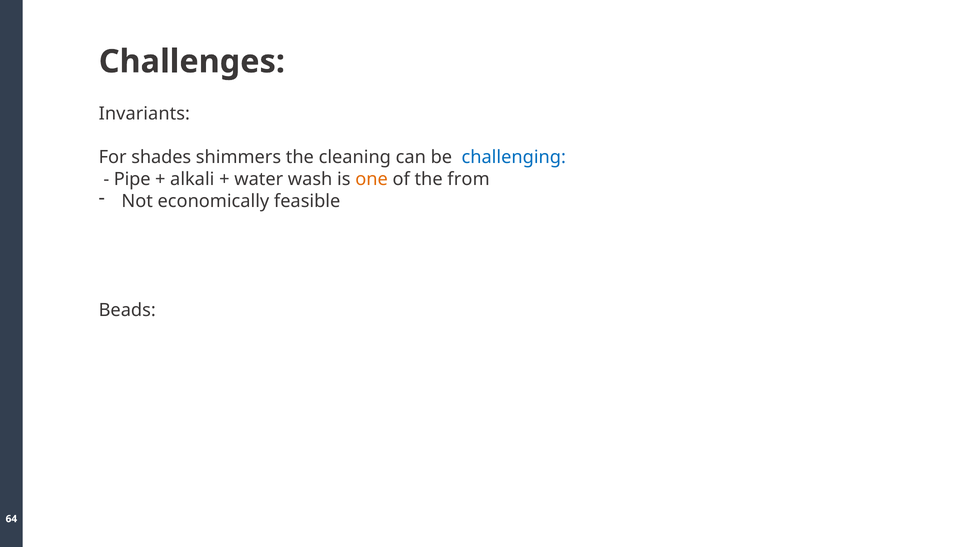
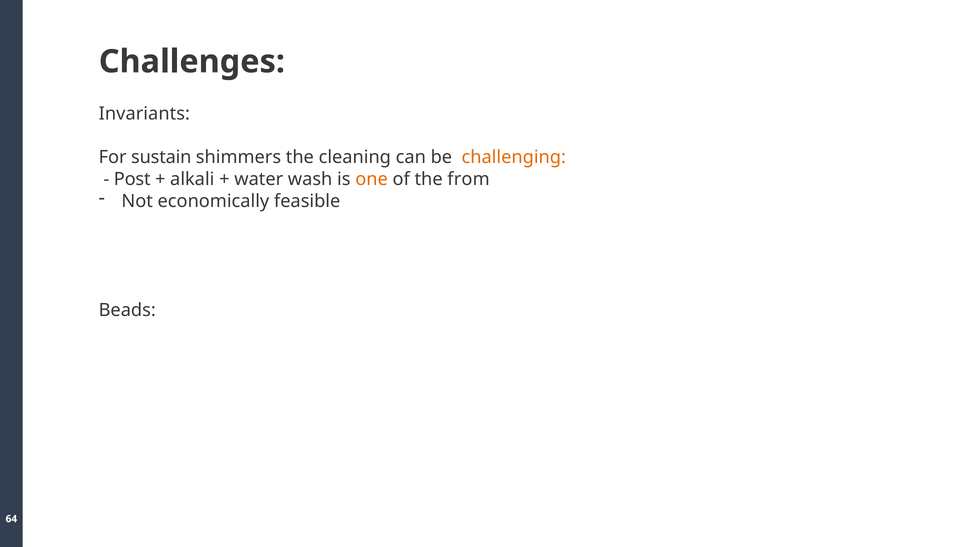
shades: shades -> sustain
challenging colour: blue -> orange
Pipe: Pipe -> Post
